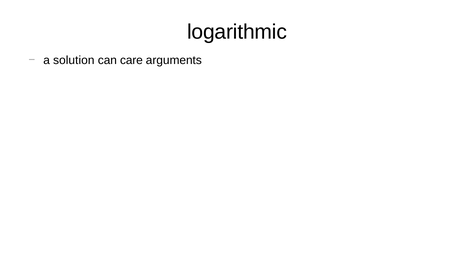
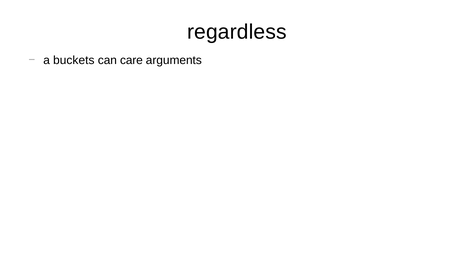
logarithmic: logarithmic -> regardless
solution: solution -> buckets
